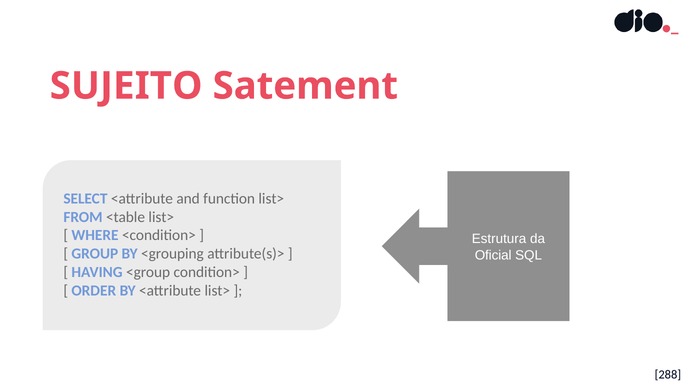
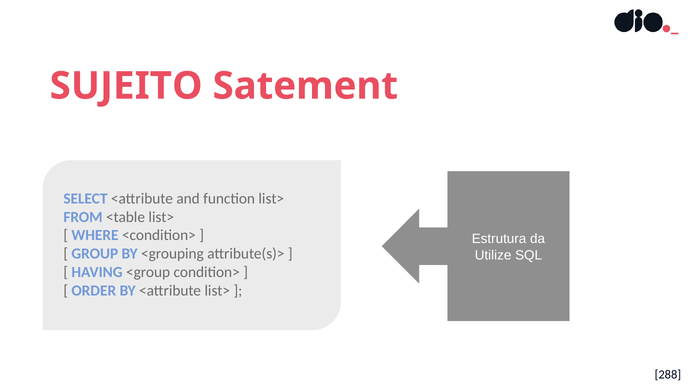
Oficial: Oficial -> Utilize
